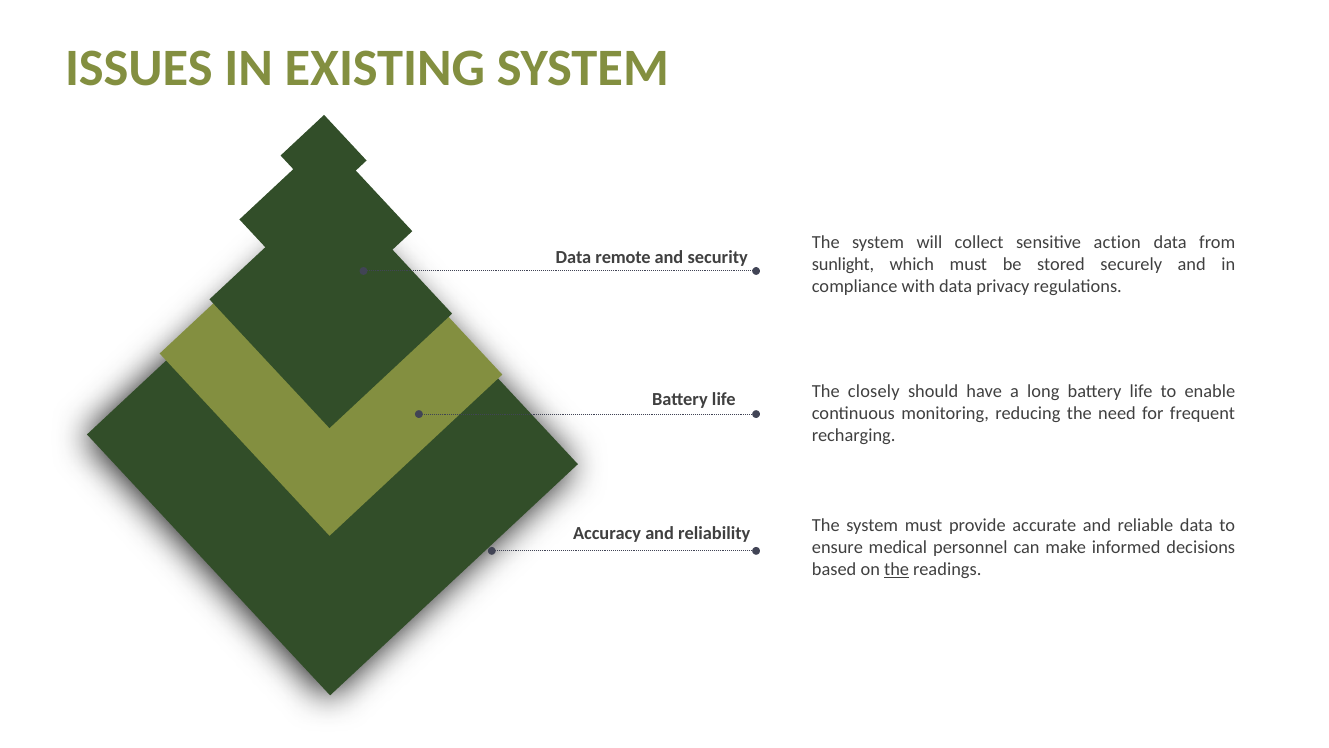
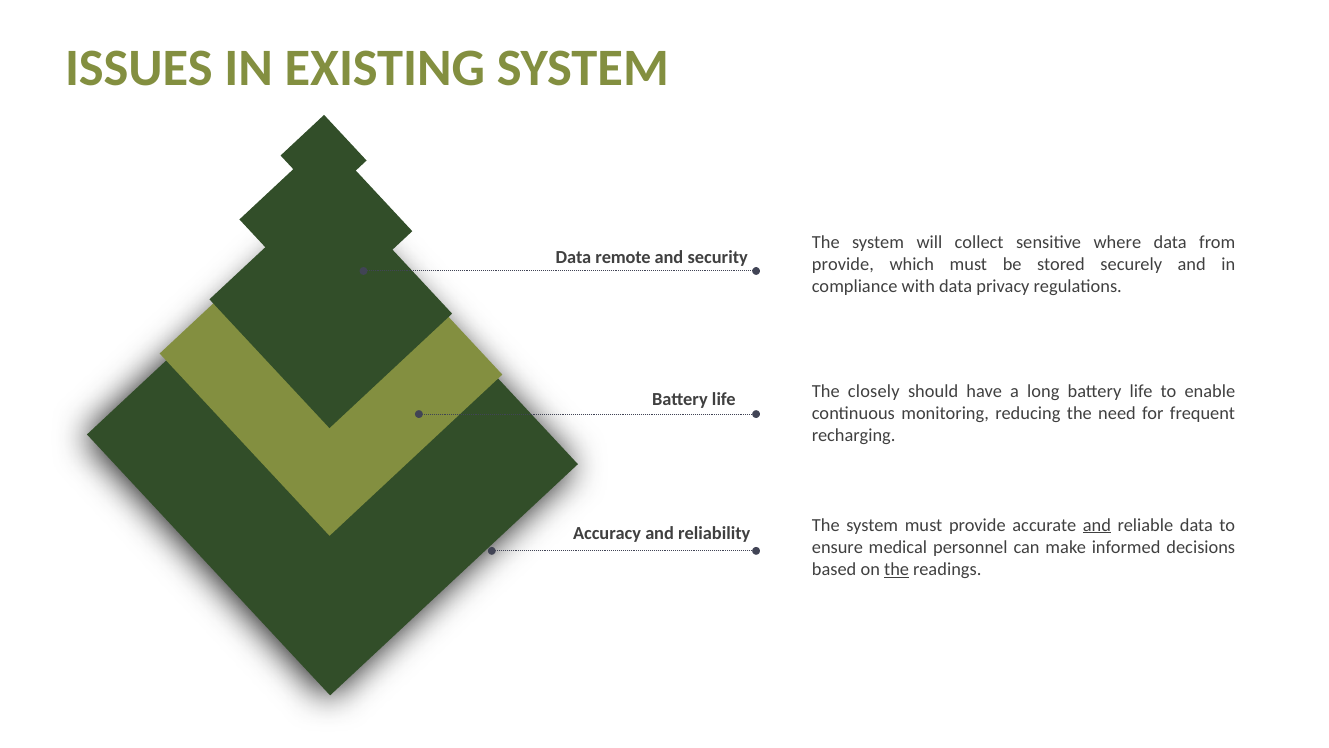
action: action -> where
sunlight at (843, 264): sunlight -> provide
and at (1097, 525) underline: none -> present
